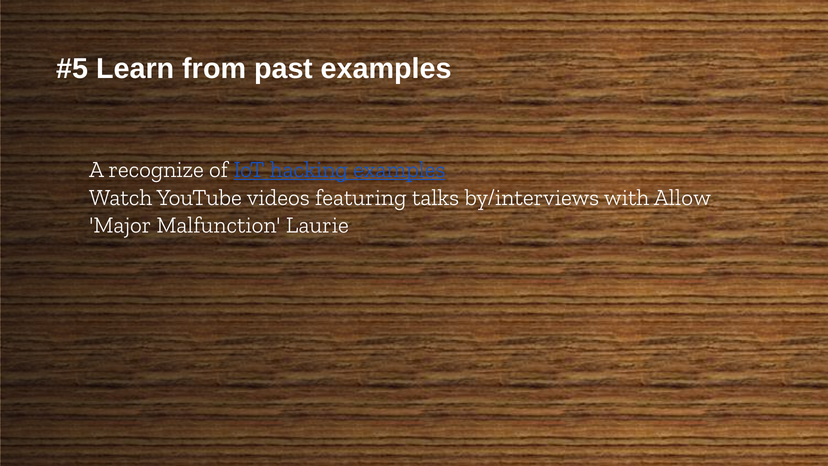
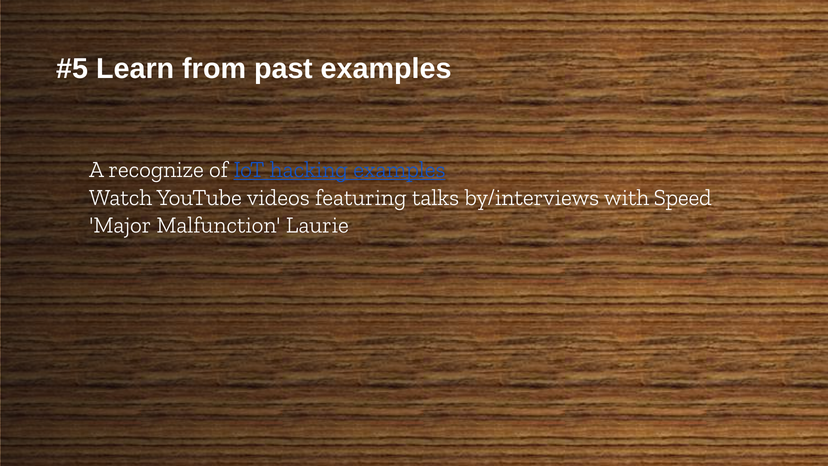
Allow: Allow -> Speed
